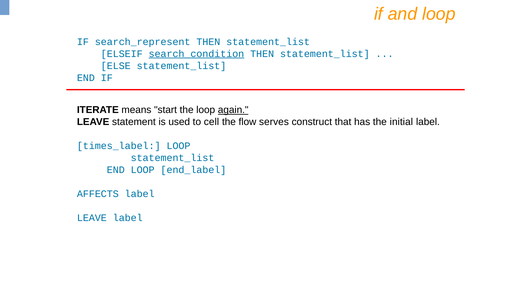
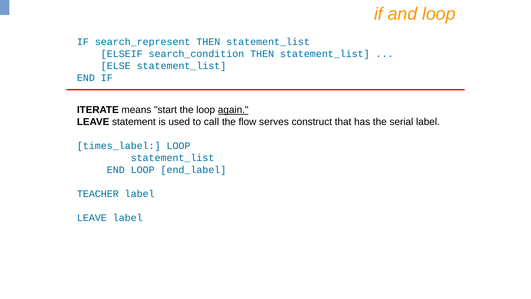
search_condition underline: present -> none
cell: cell -> call
initial: initial -> serial
AFFECTS: AFFECTS -> TEACHER
